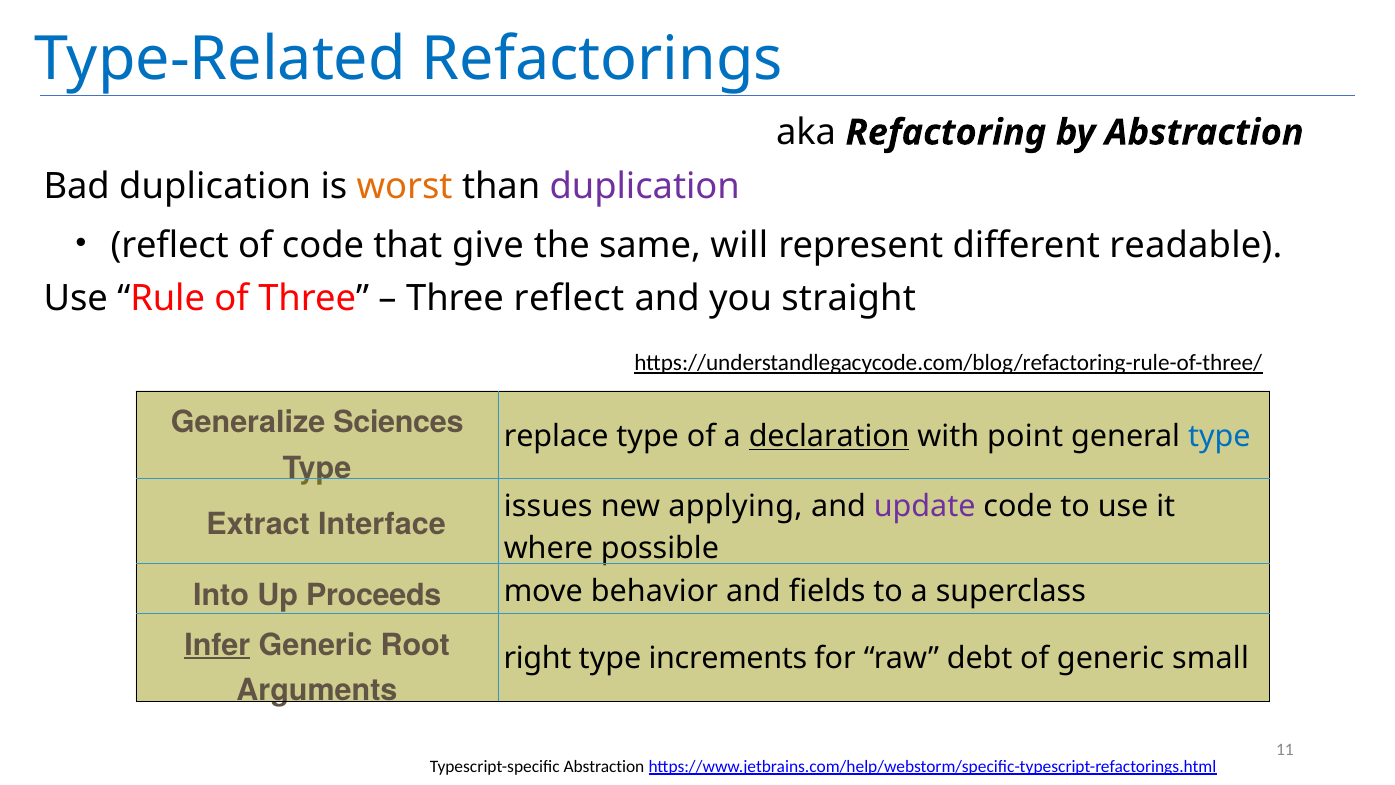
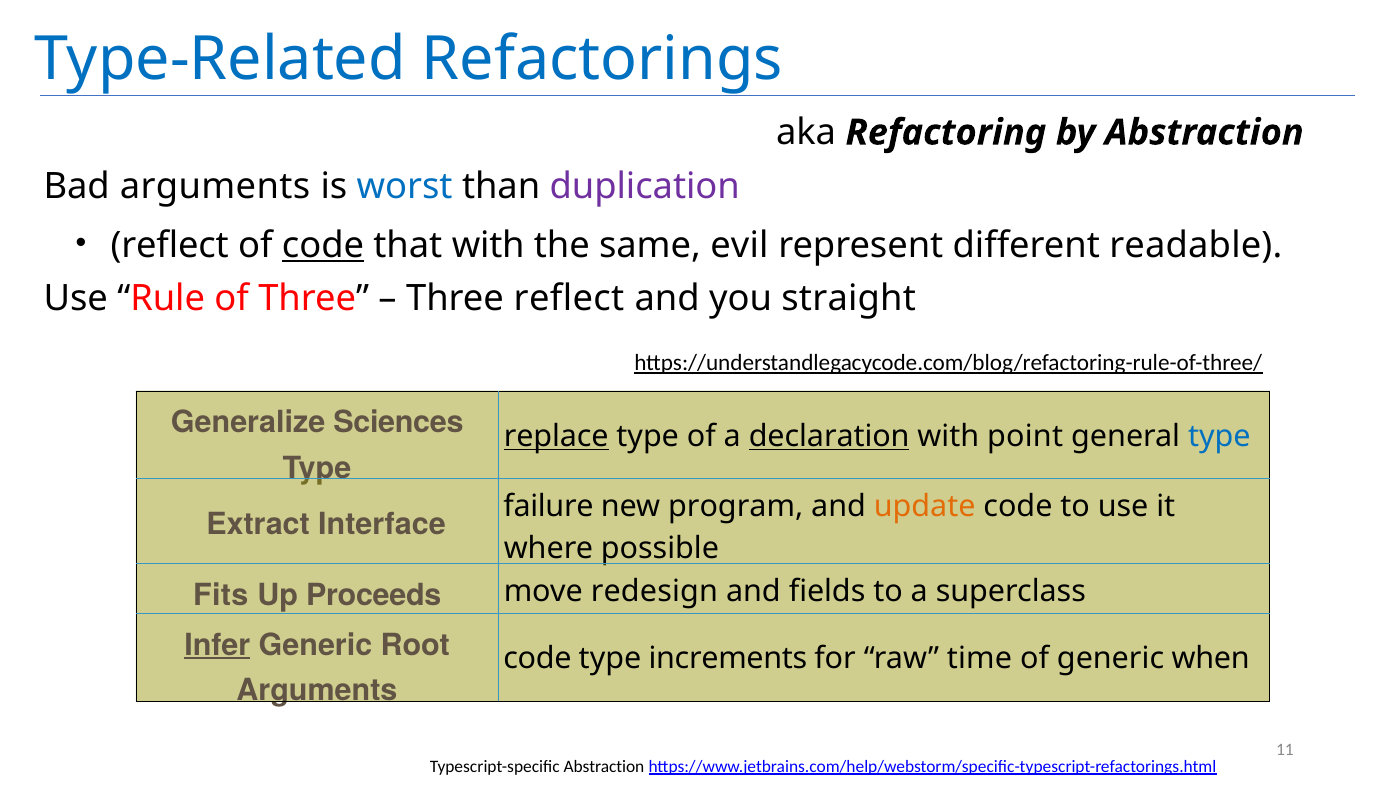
Bad duplication: duplication -> arguments
worst colour: orange -> blue
code at (323, 245) underline: none -> present
that give: give -> with
will: will -> evil
replace underline: none -> present
issues: issues -> failure
applying: applying -> program
update colour: purple -> orange
Into: Into -> Fits
behavior: behavior -> redesign
right at (537, 659): right -> code
debt: debt -> time
small: small -> when
